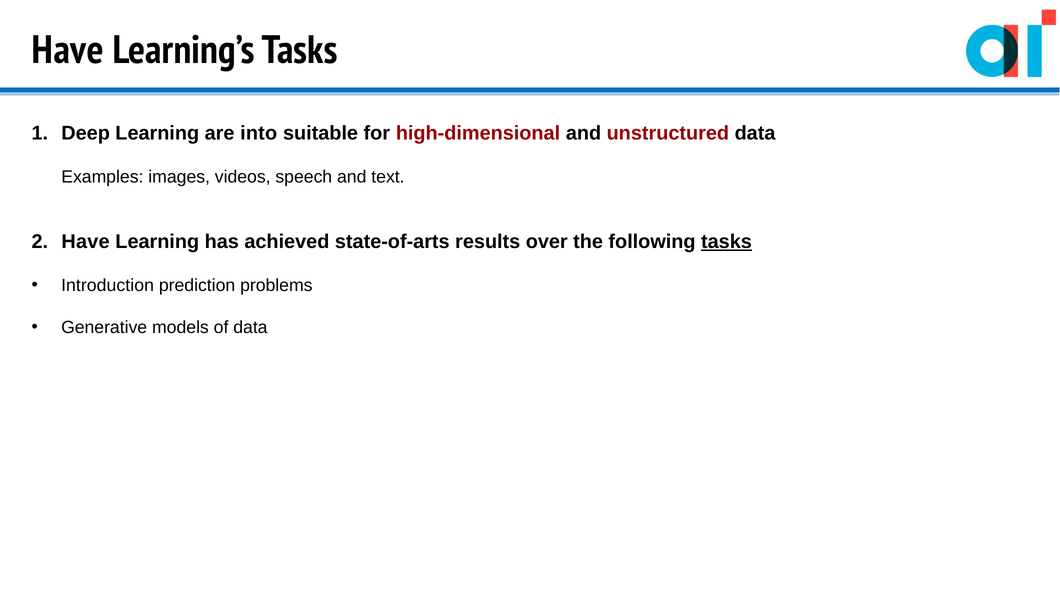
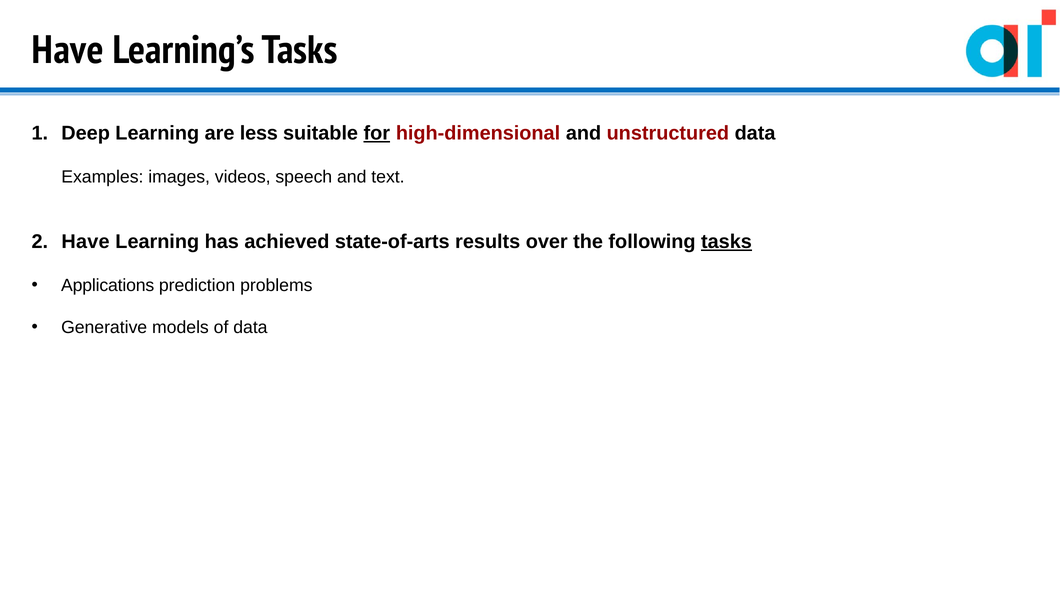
into: into -> less
for underline: none -> present
Introduction: Introduction -> Applications
